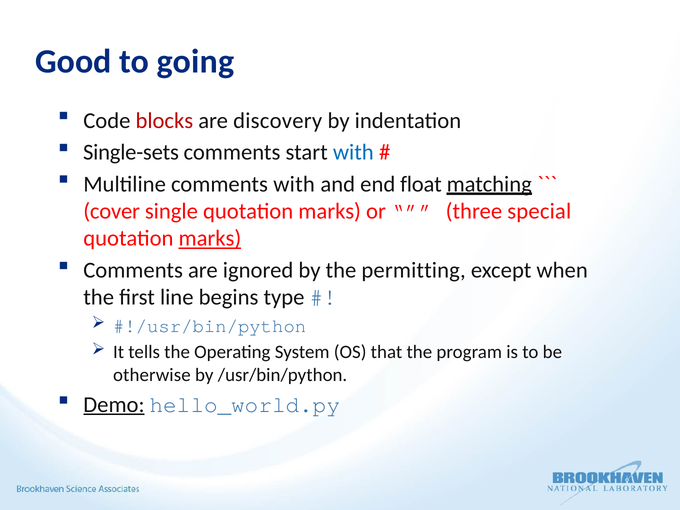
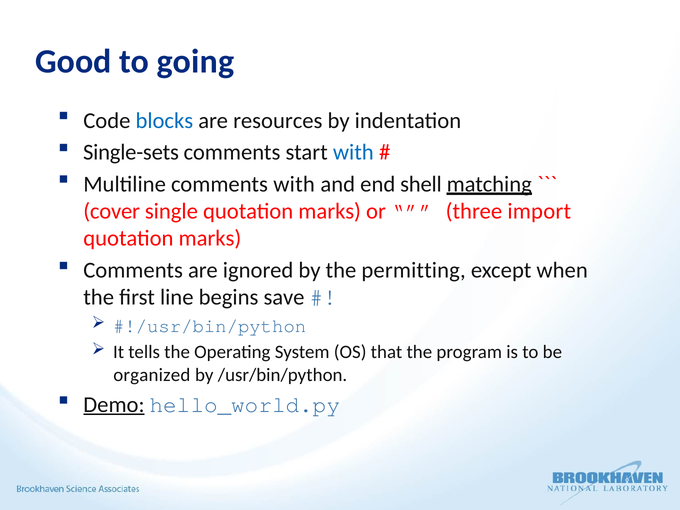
blocks colour: red -> blue
discovery: discovery -> resources
float: float -> shell
special: special -> import
marks at (210, 238) underline: present -> none
type: type -> save
otherwise: otherwise -> organized
